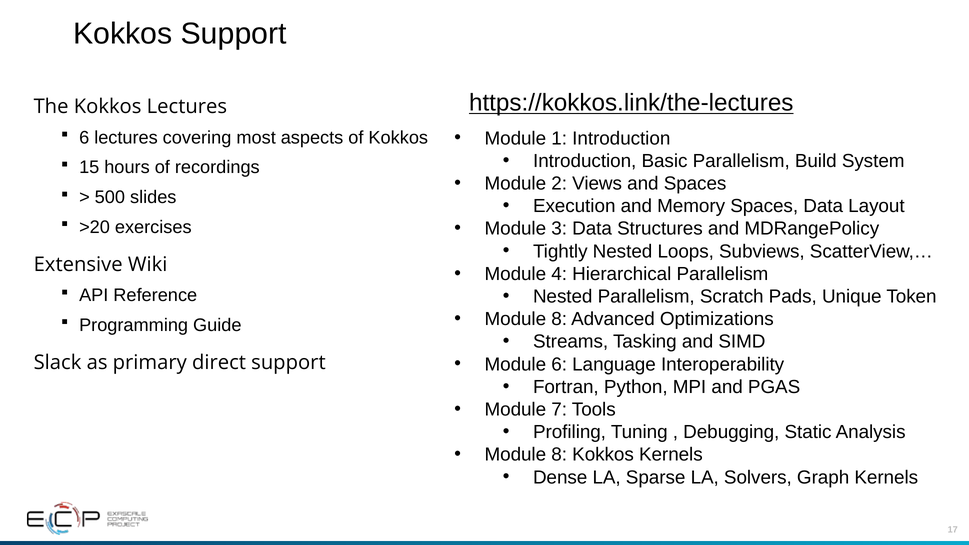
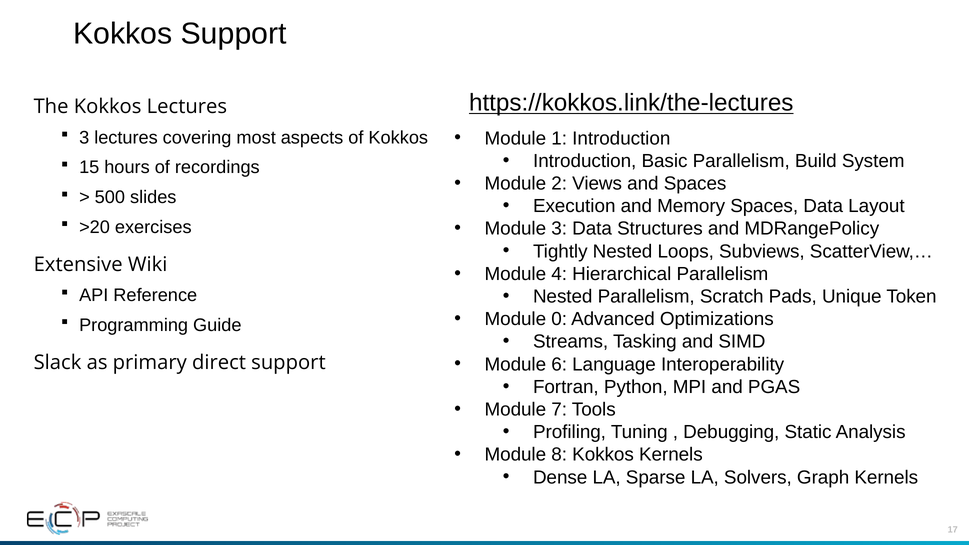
6 at (84, 138): 6 -> 3
8 at (559, 319): 8 -> 0
